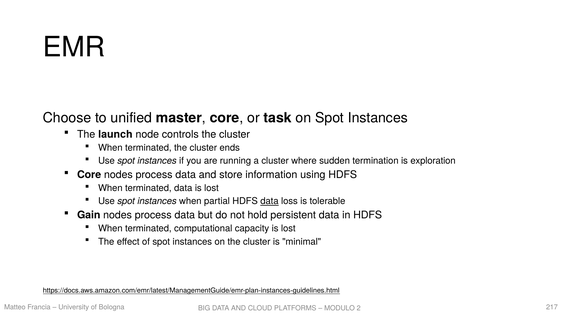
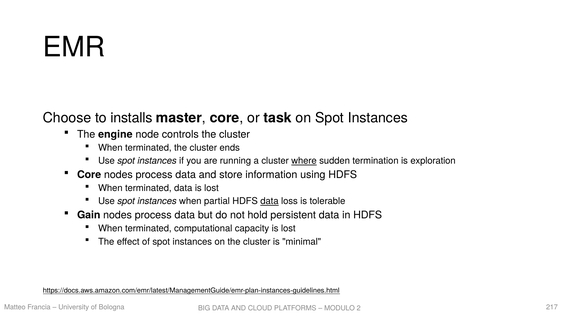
unified: unified -> installs
launch: launch -> engine
where underline: none -> present
